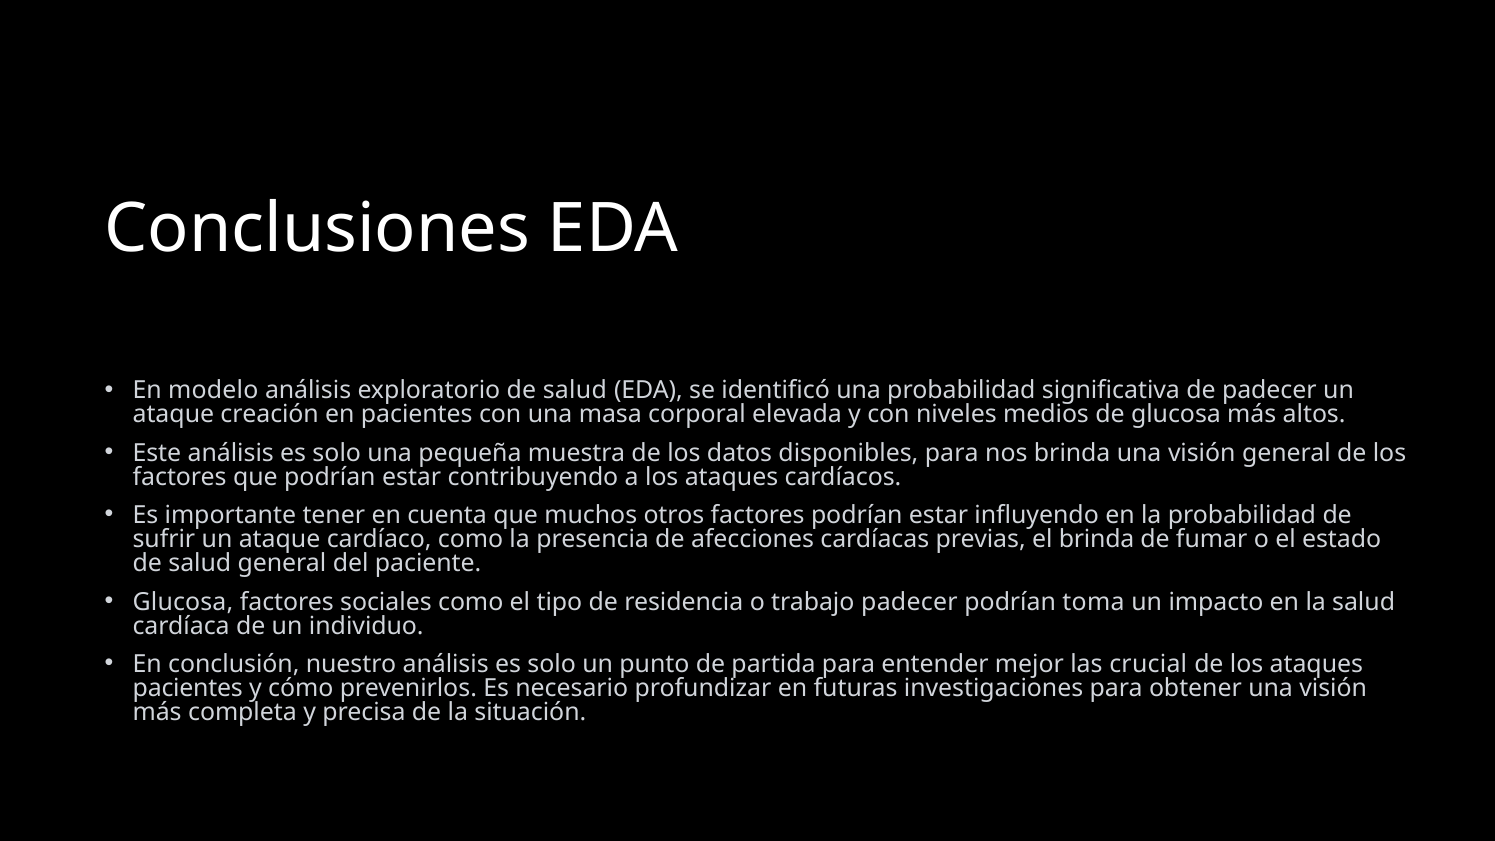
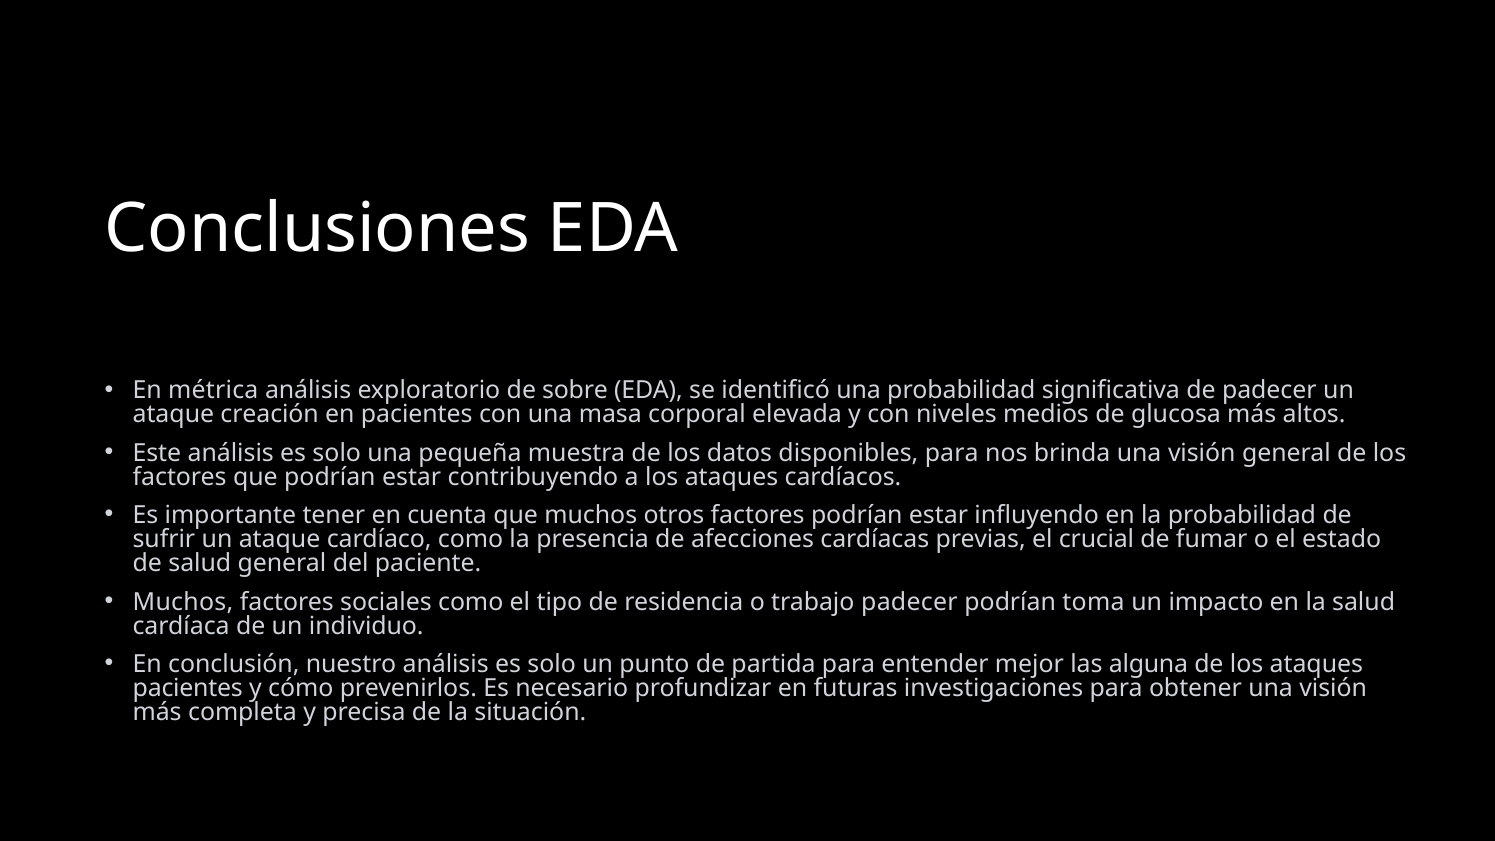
modelo: modelo -> métrica
exploratorio de salud: salud -> sobre
el brinda: brinda -> crucial
Glucosa at (183, 602): Glucosa -> Muchos
crucial: crucial -> alguna
